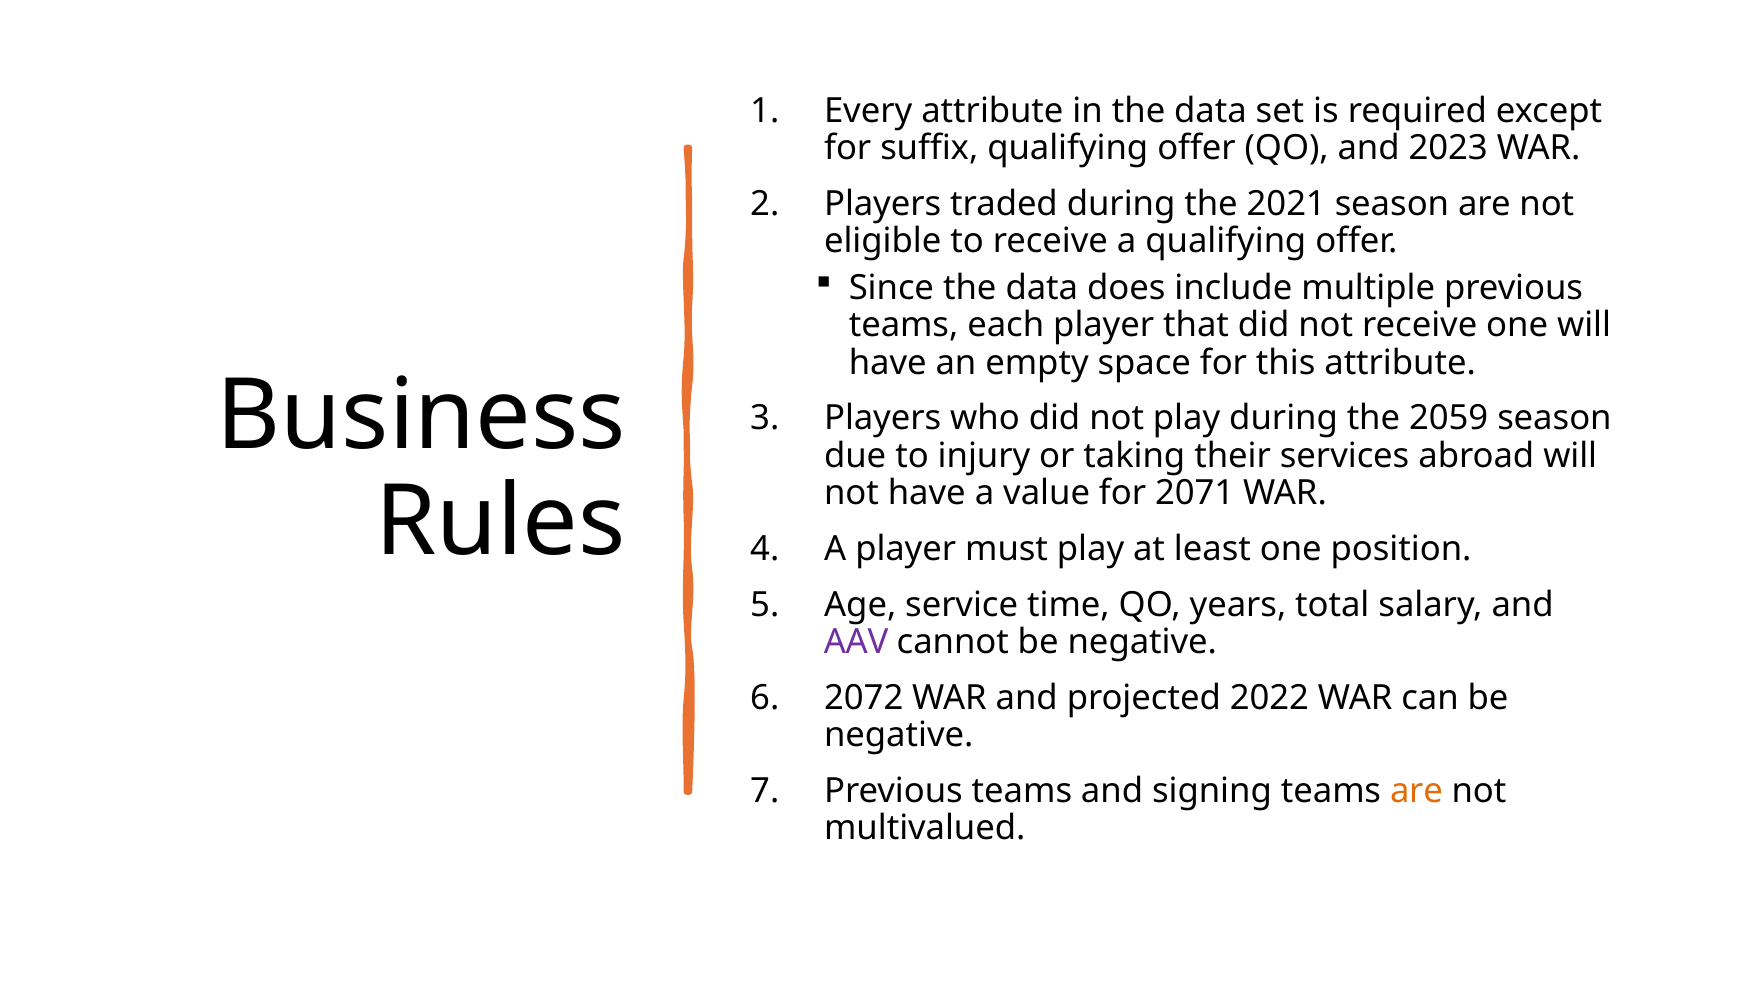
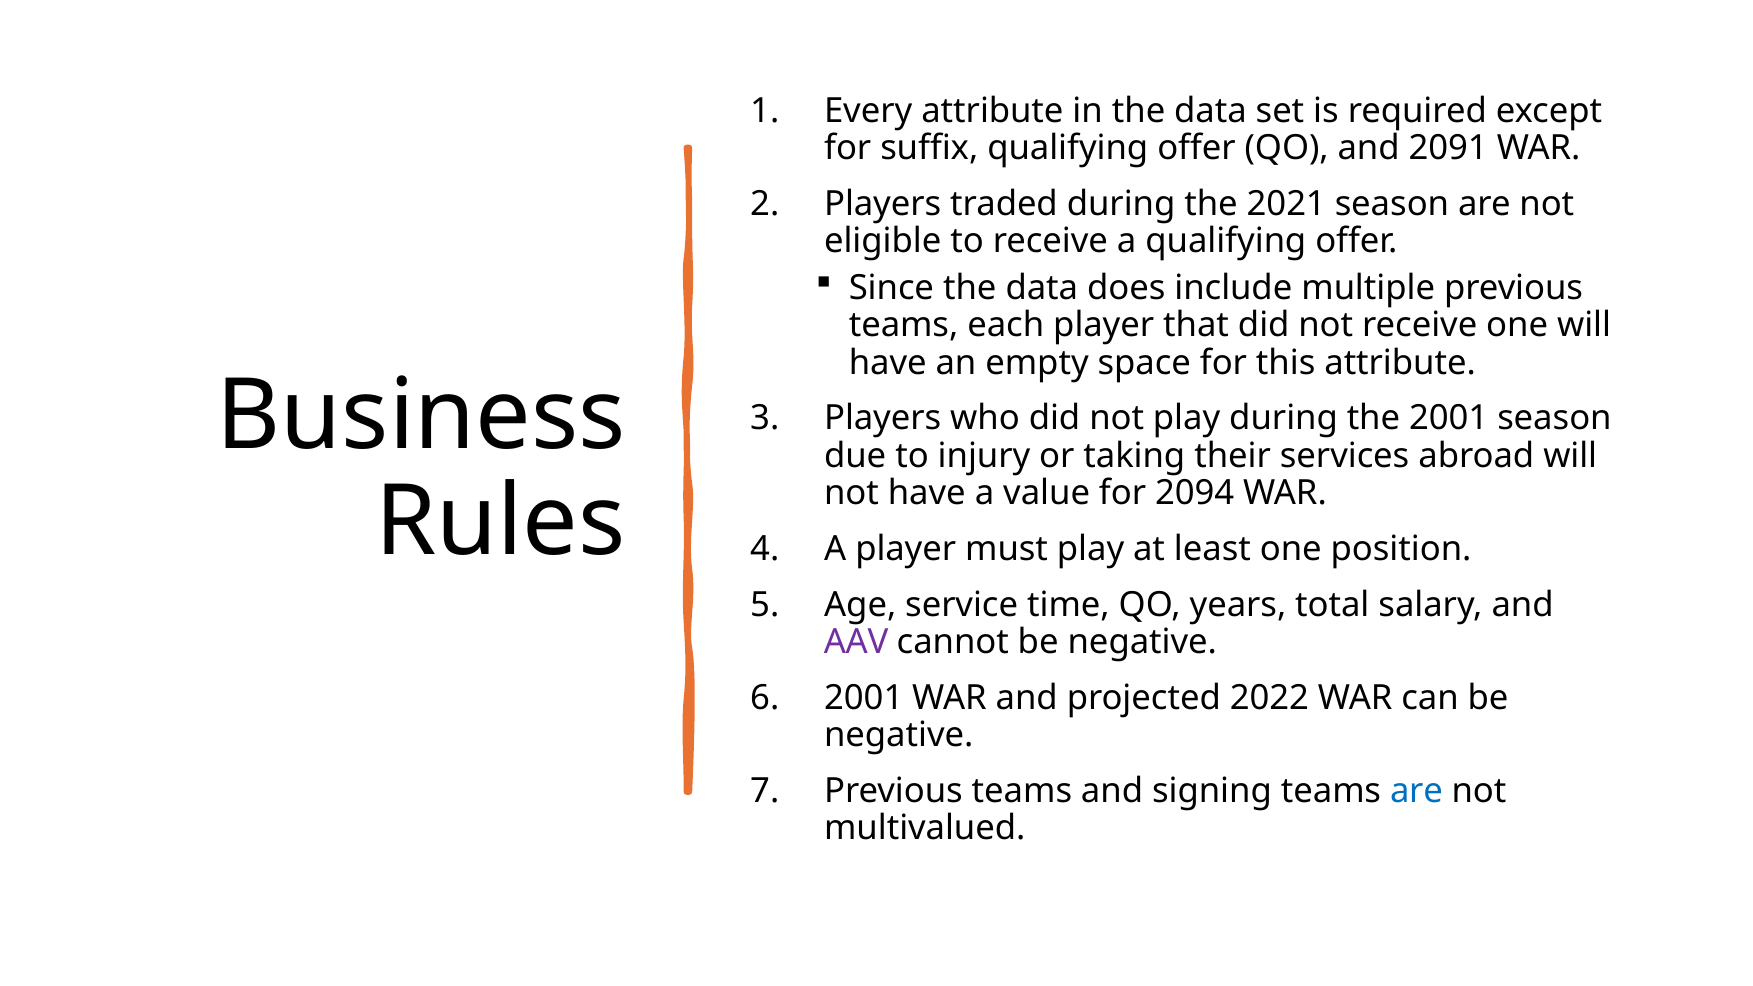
2023: 2023 -> 2091
the 2059: 2059 -> 2001
2071: 2071 -> 2094
2072 at (864, 698): 2072 -> 2001
are at (1416, 791) colour: orange -> blue
